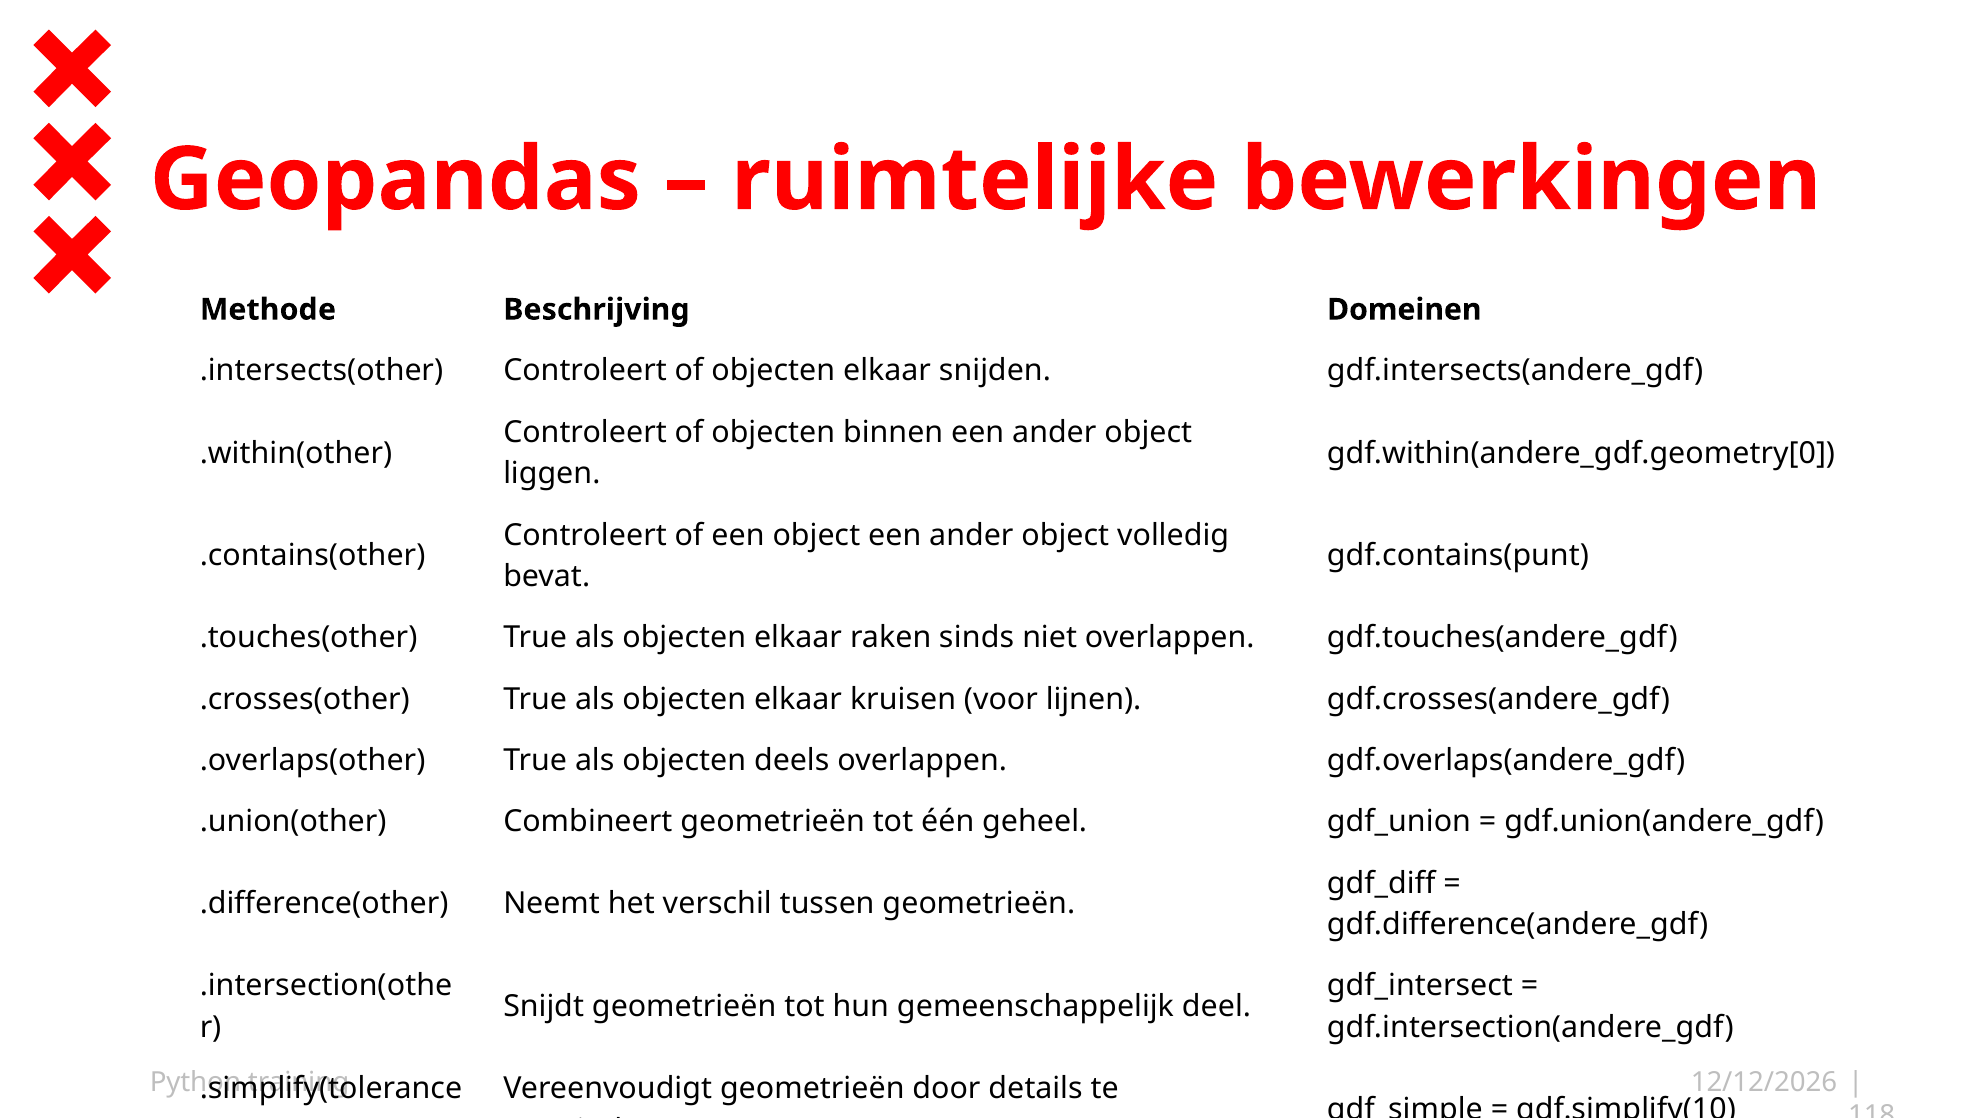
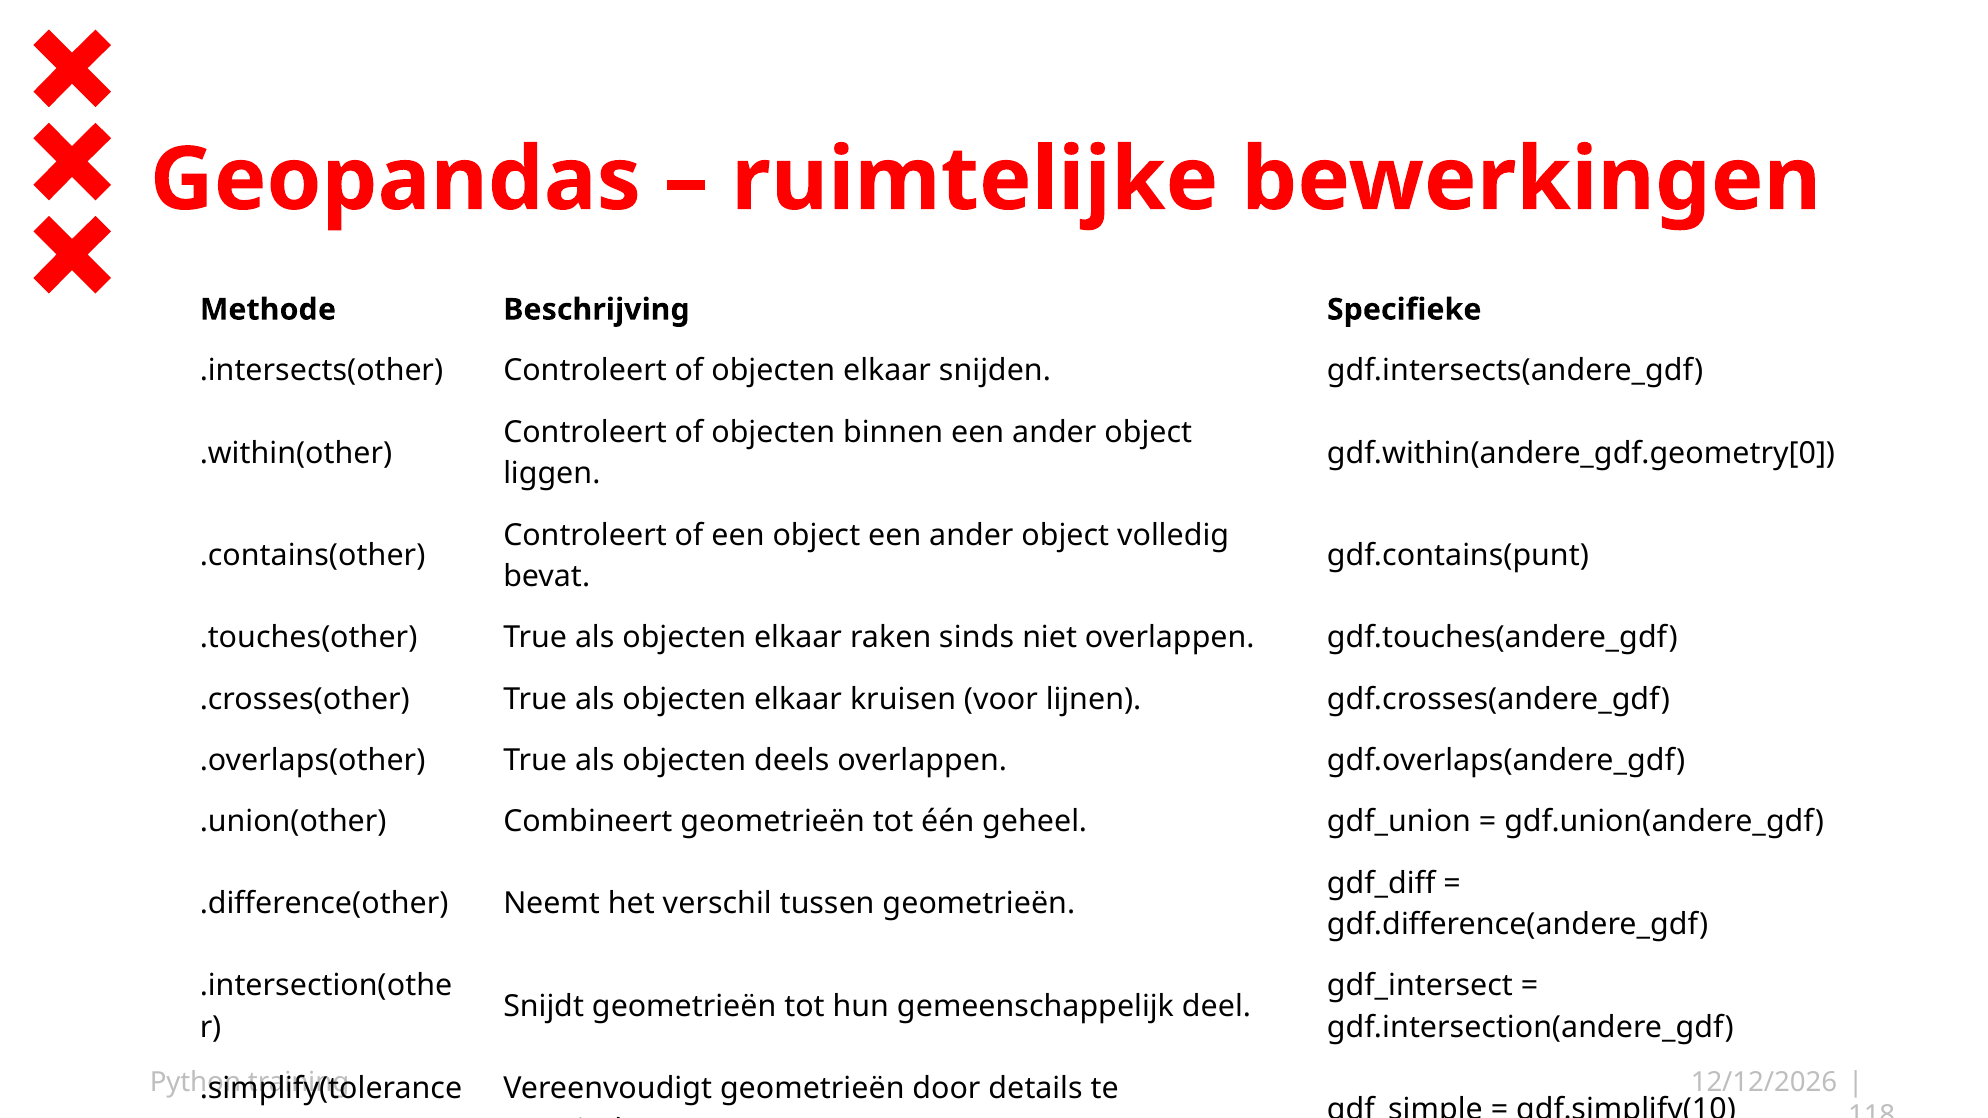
Domeinen: Domeinen -> Specifieke
